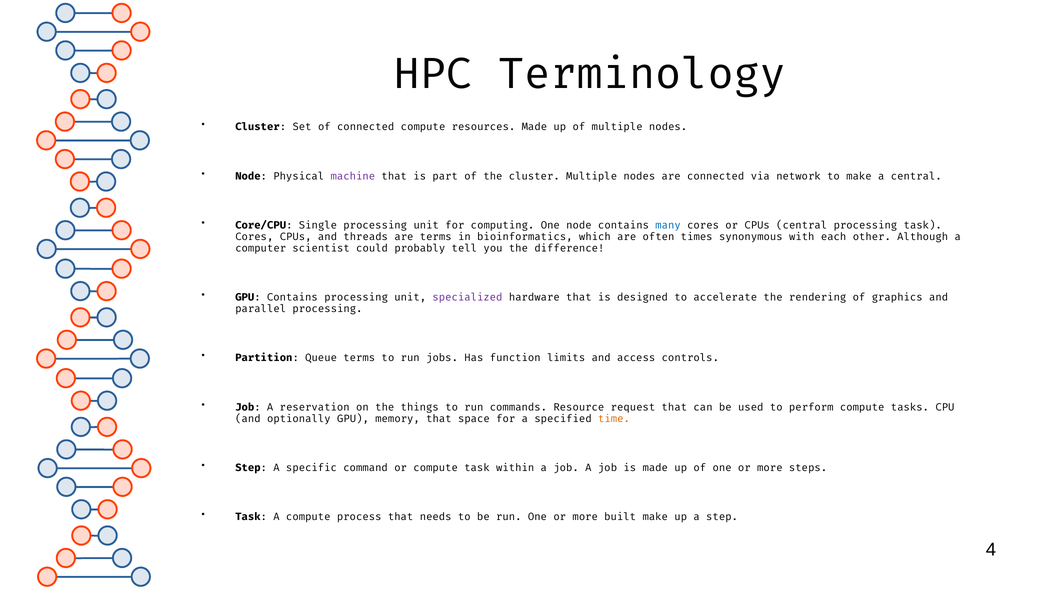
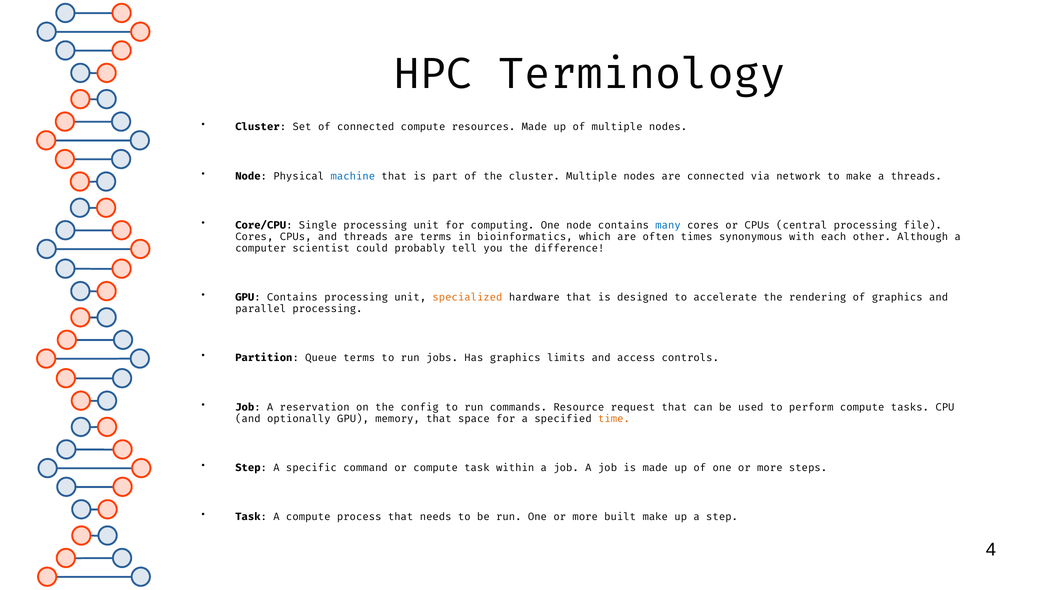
machine colour: purple -> blue
a central: central -> threads
processing task: task -> file
specialized colour: purple -> orange
Has function: function -> graphics
things: things -> config
